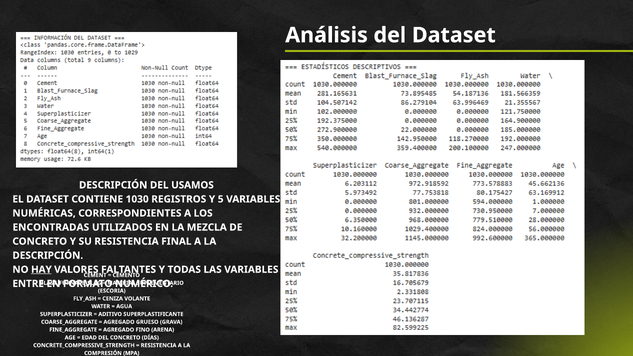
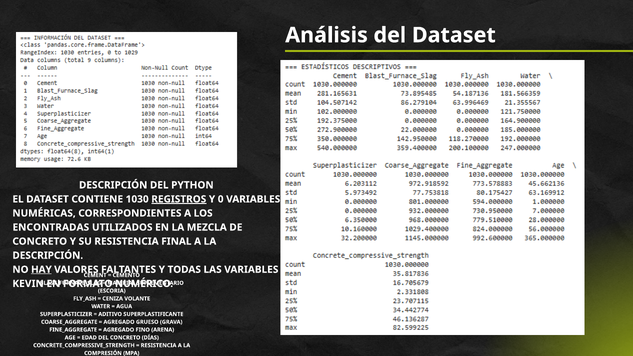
USAMOS: USAMOS -> PYTHON
REGISTROS underline: none -> present
5: 5 -> 0
ENTRE: ENTRE -> KEVIN
